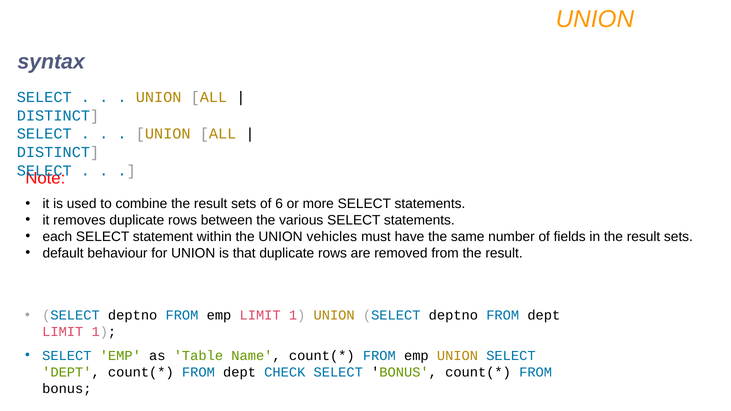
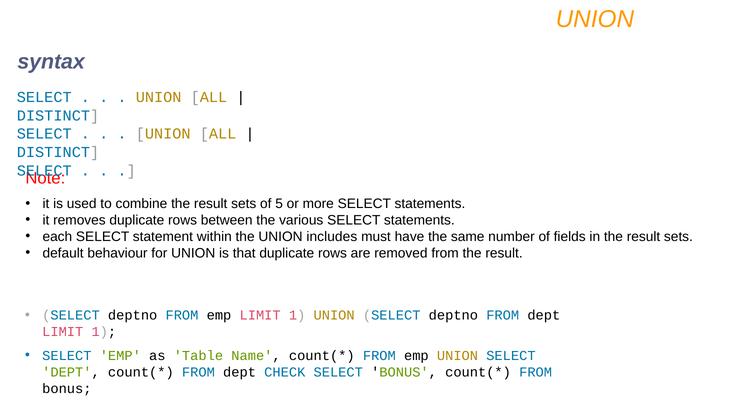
6: 6 -> 5
vehicles: vehicles -> includes
